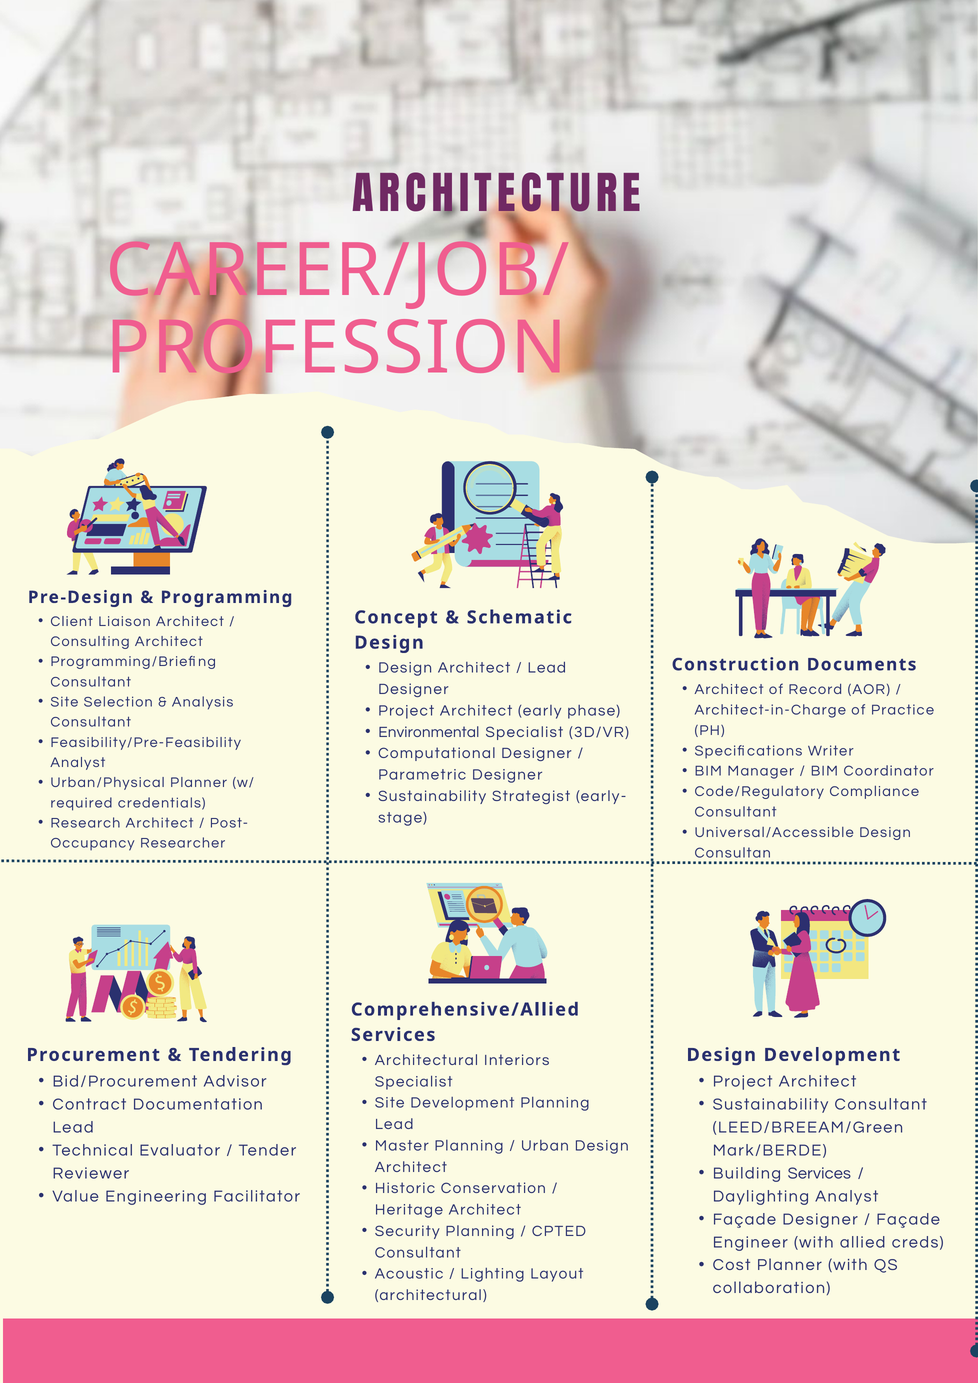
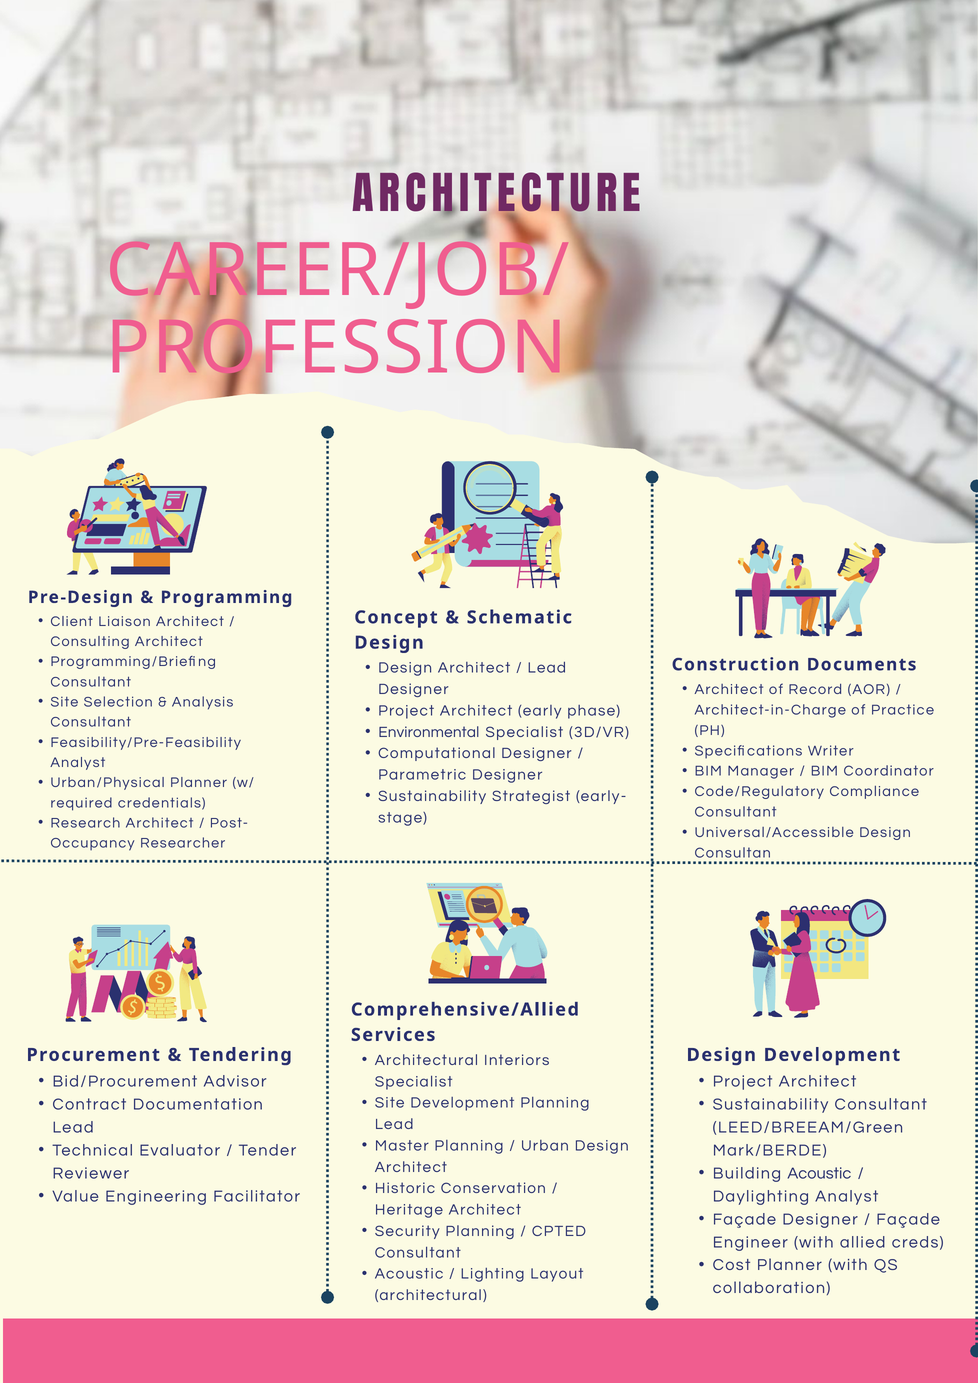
Building Services: Services -> Acoustic
